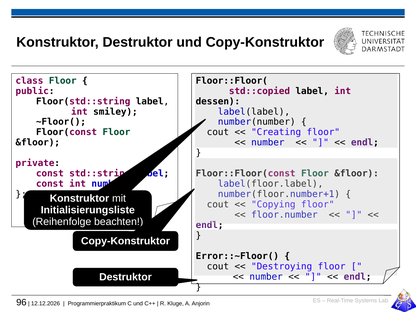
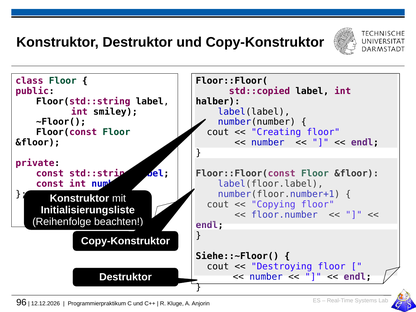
dessen: dessen -> halber
Error::~Floor(: Error::~Floor( -> Siehe::~Floor(
